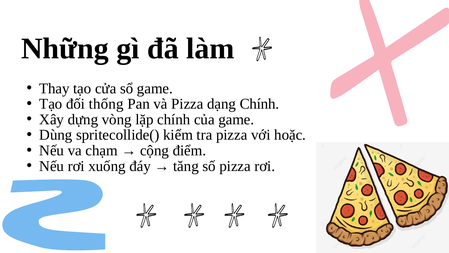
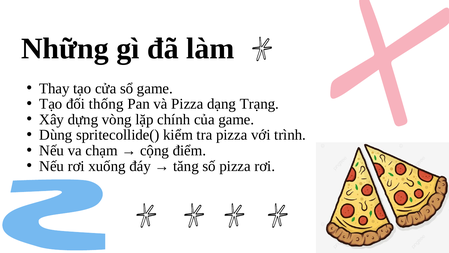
dạng Chính: Chính -> Trạng
hoặc: hoặc -> trình
